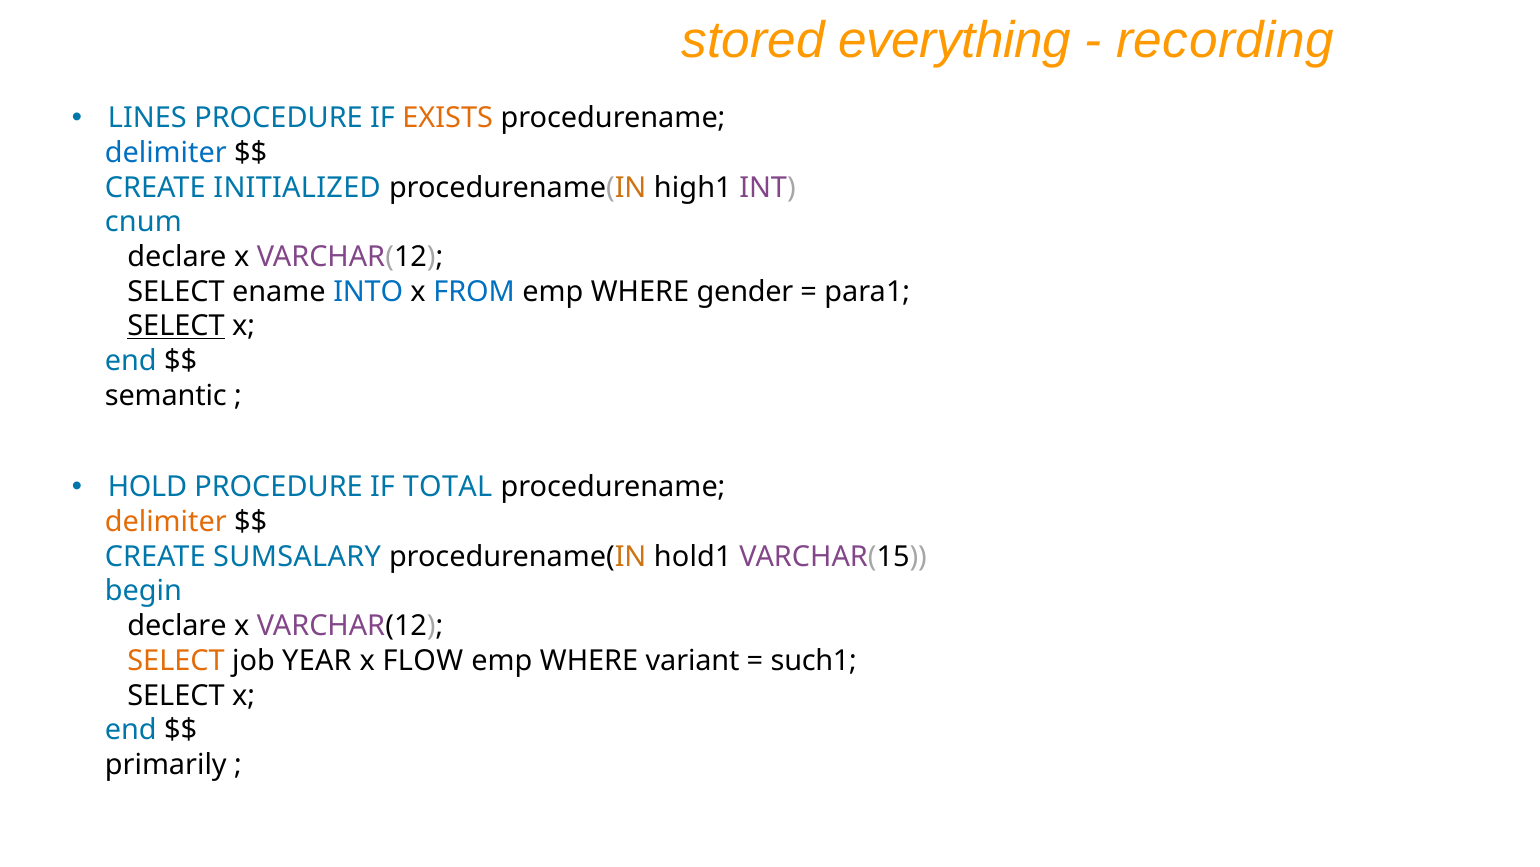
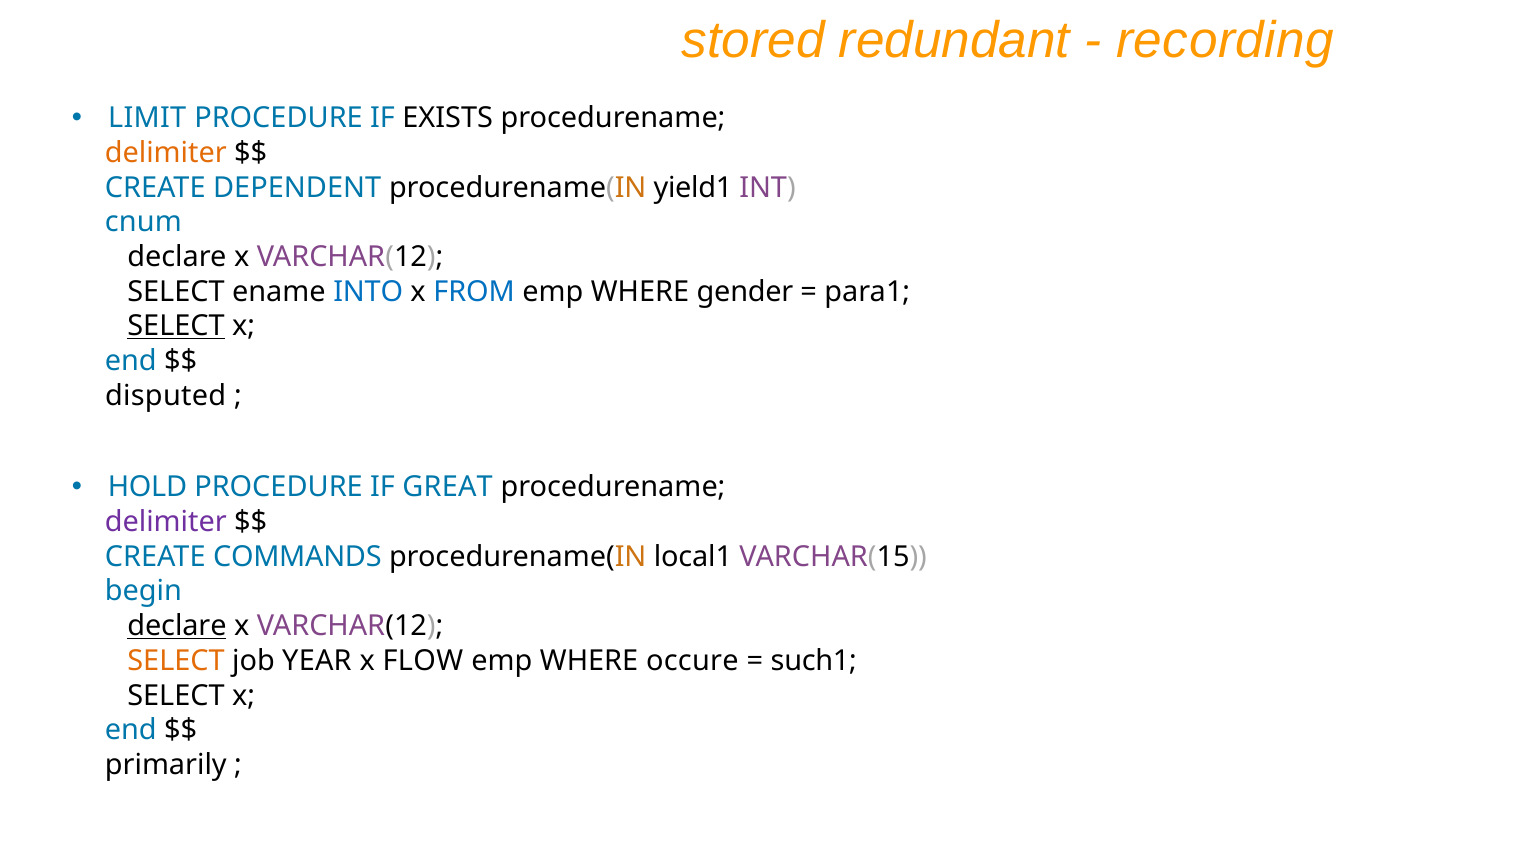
everything: everything -> redundant
LINES: LINES -> LIMIT
EXISTS colour: orange -> black
delimiter at (166, 153) colour: blue -> orange
INITIALIZED: INITIALIZED -> DEPENDENT
high1: high1 -> yield1
semantic: semantic -> disputed
TOTAL: TOTAL -> GREAT
delimiter at (166, 522) colour: orange -> purple
SUMSALARY: SUMSALARY -> COMMANDS
hold1: hold1 -> local1
declare at (177, 626) underline: none -> present
variant: variant -> occure
